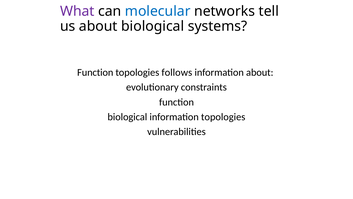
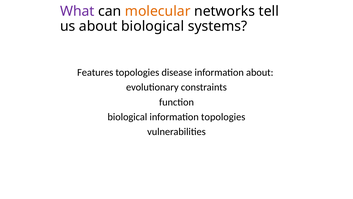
molecular colour: blue -> orange
Function at (95, 72): Function -> Features
follows: follows -> disease
